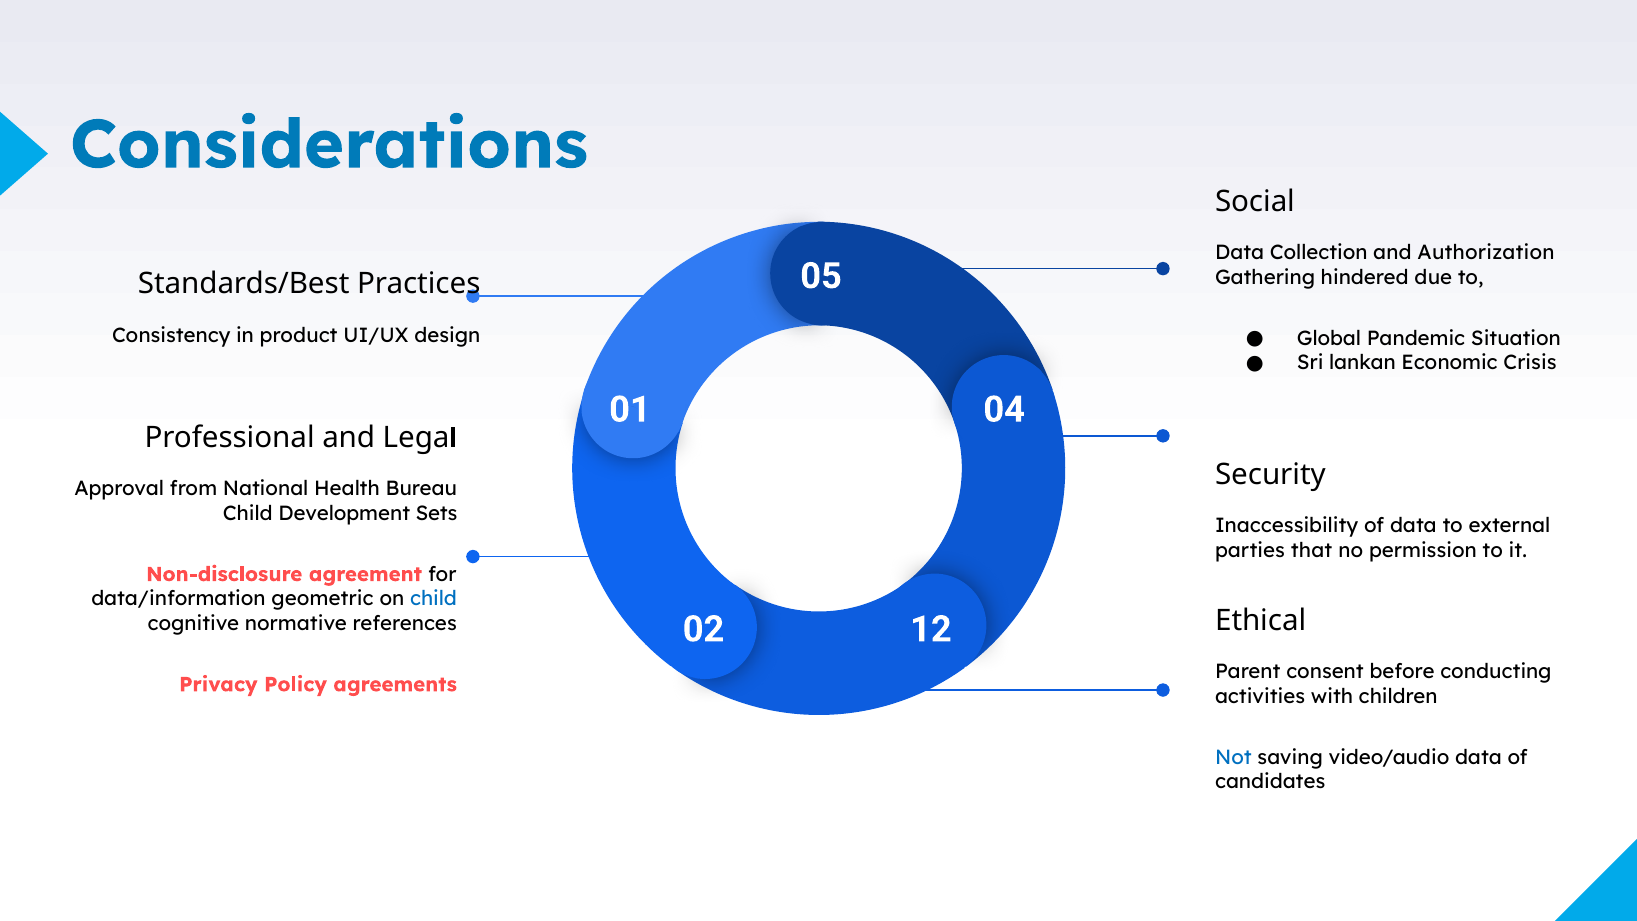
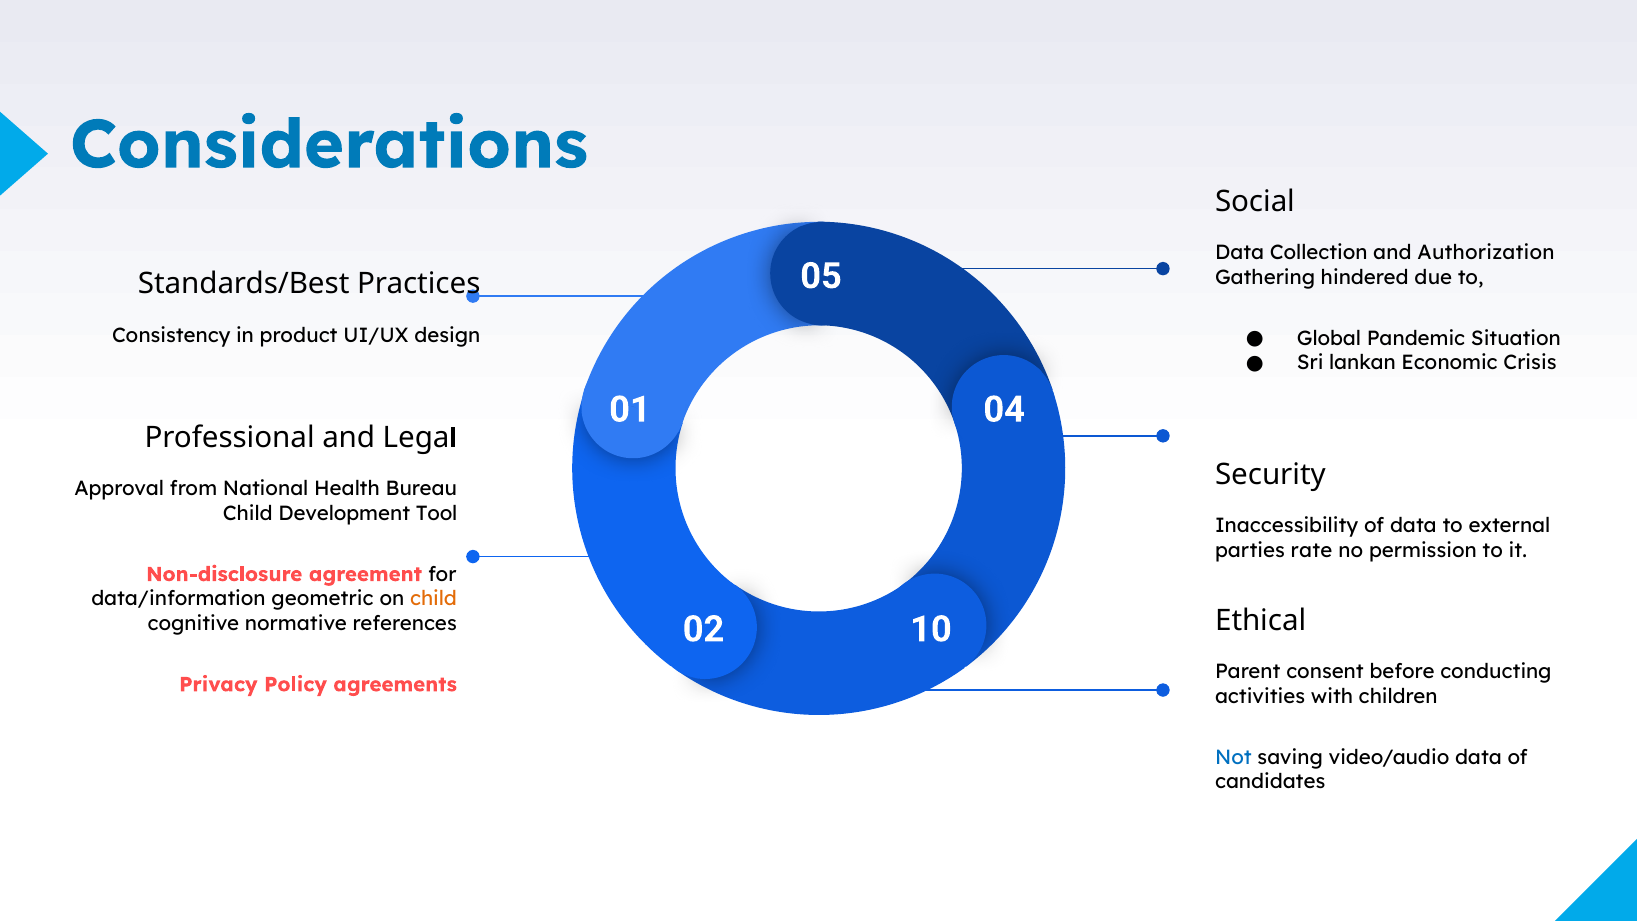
Sets: Sets -> Tool
that: that -> rate
child at (434, 599) colour: blue -> orange
12: 12 -> 10
